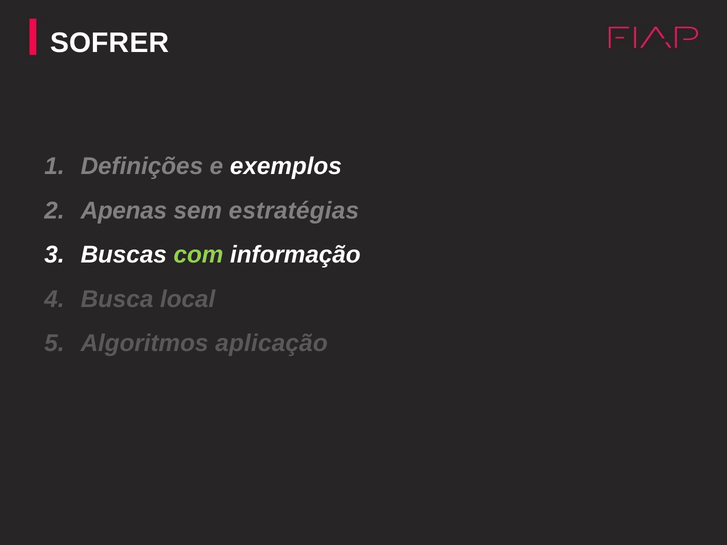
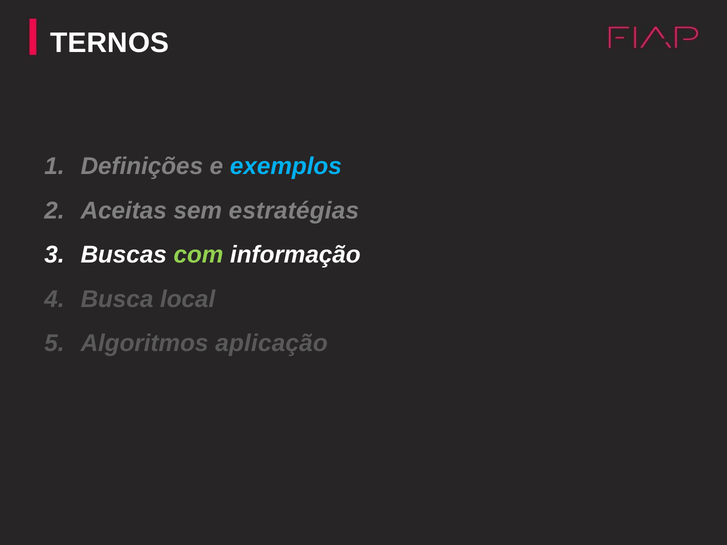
SOFRER: SOFRER -> TERNOS
exemplos colour: white -> light blue
Apenas: Apenas -> Aceitas
